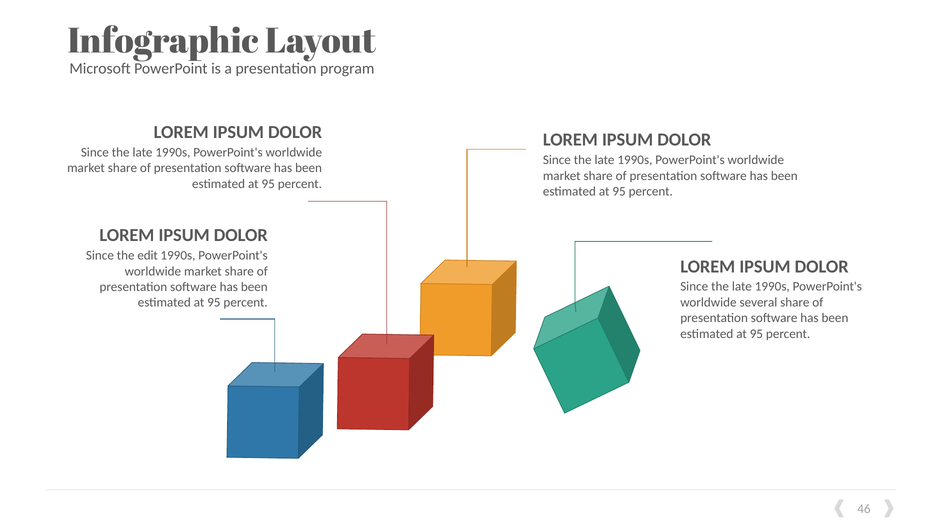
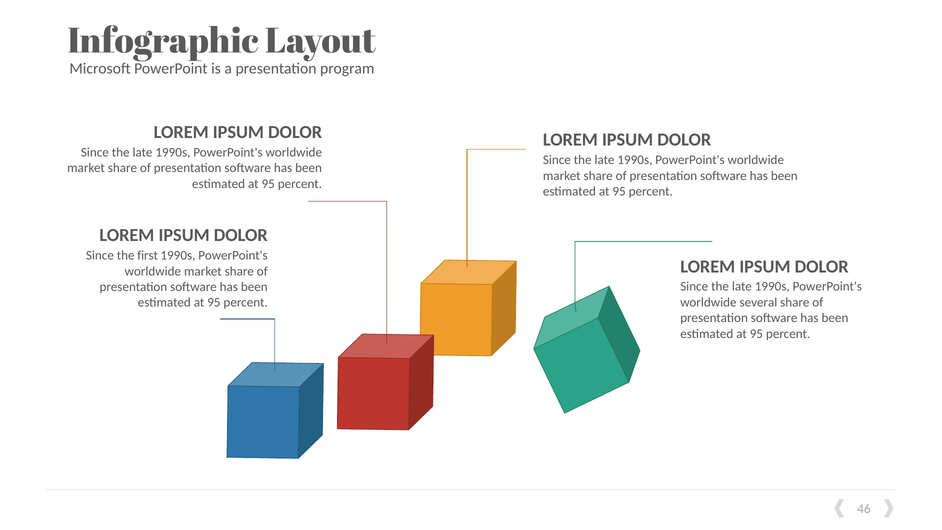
edit: edit -> first
